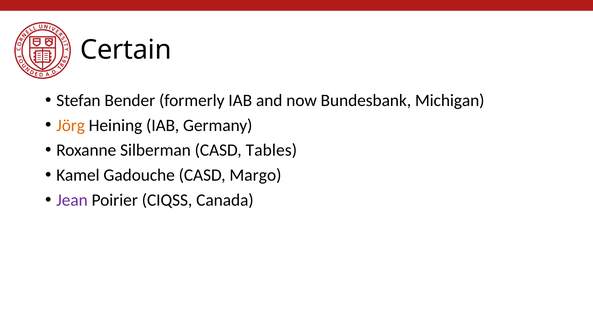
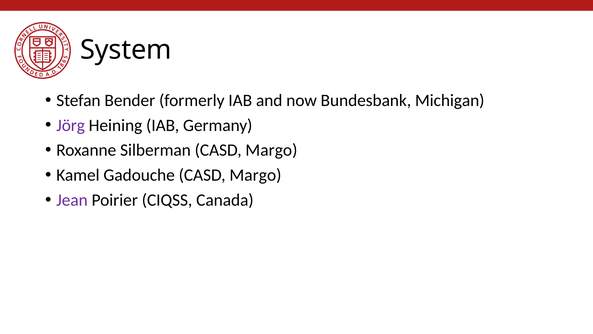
Certain: Certain -> System
Jörg colour: orange -> purple
Silberman CASD Tables: Tables -> Margo
